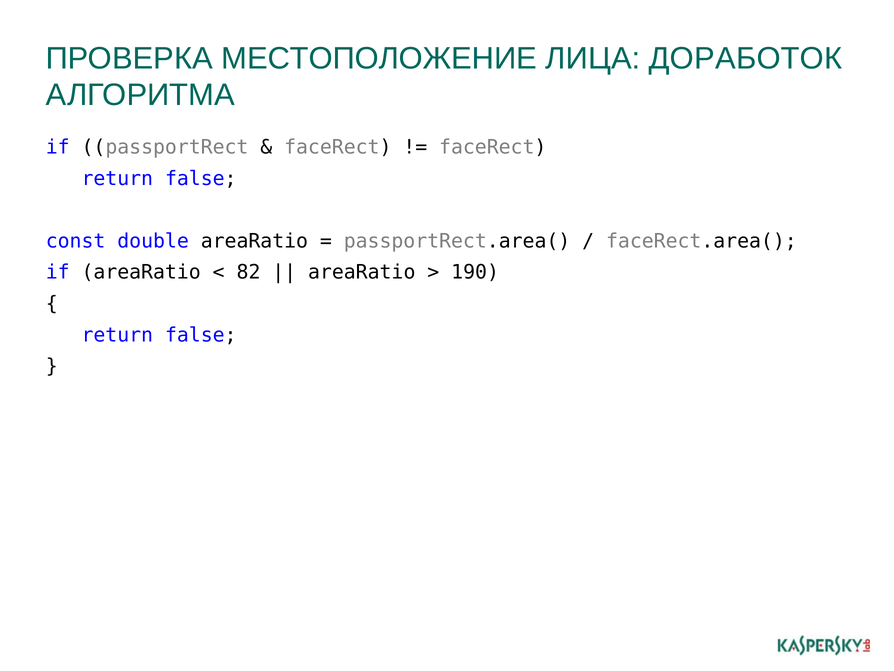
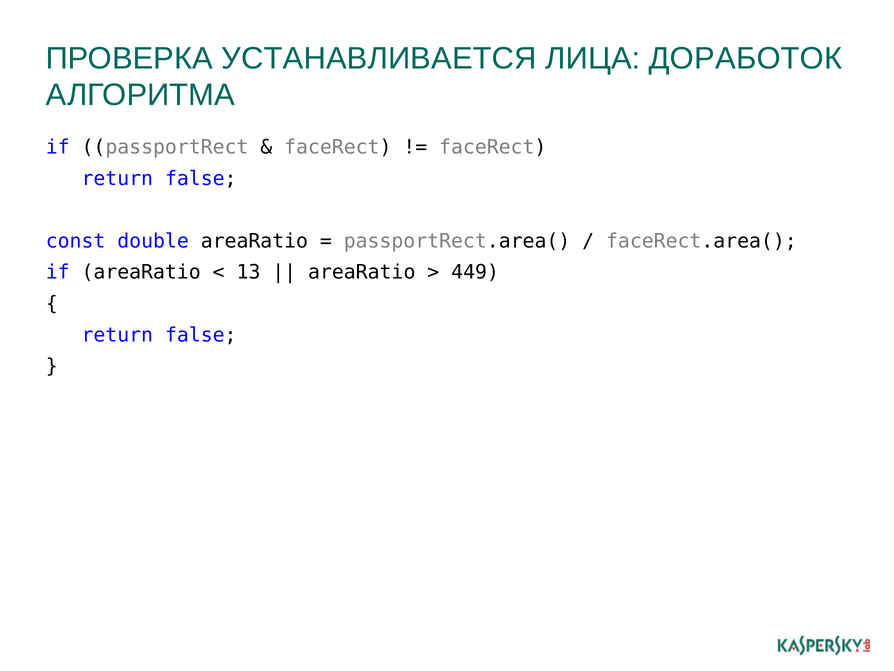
МЕСТОПОЛОЖЕНИЕ: МЕСТОПОЛОЖЕНИЕ -> УСТАНАВЛИВАЕТСЯ
82: 82 -> 13
190: 190 -> 449
